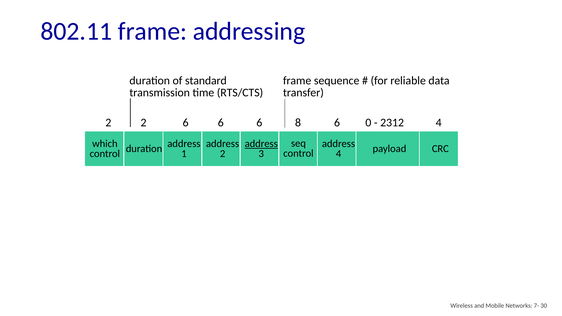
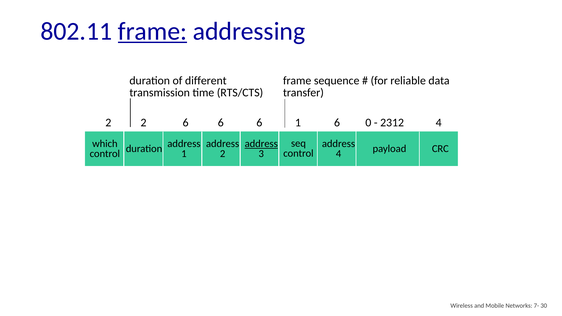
frame at (152, 31) underline: none -> present
standard: standard -> different
6 8: 8 -> 1
